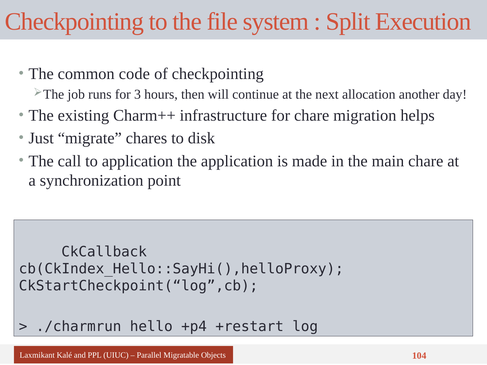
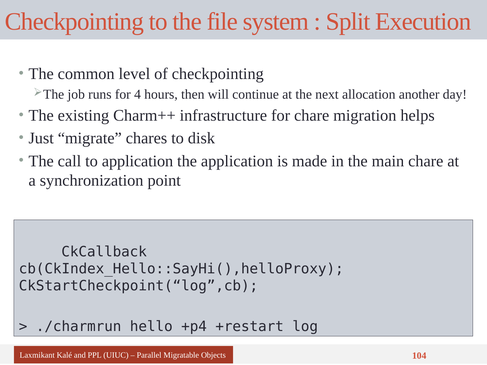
code: code -> level
3: 3 -> 4
